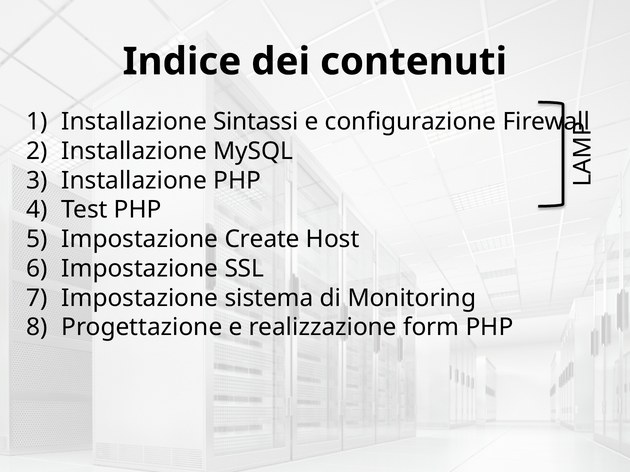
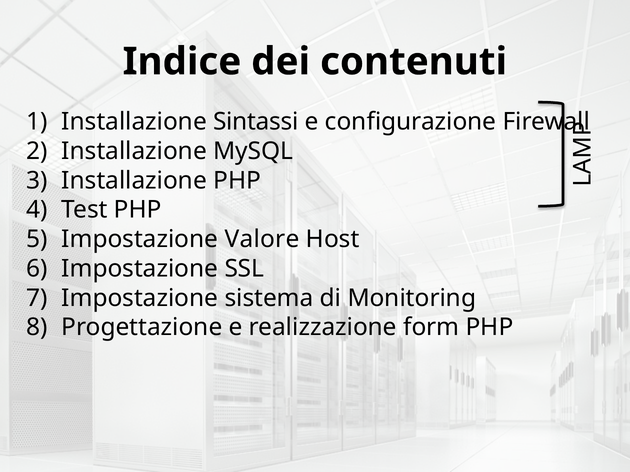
Create: Create -> Valore
